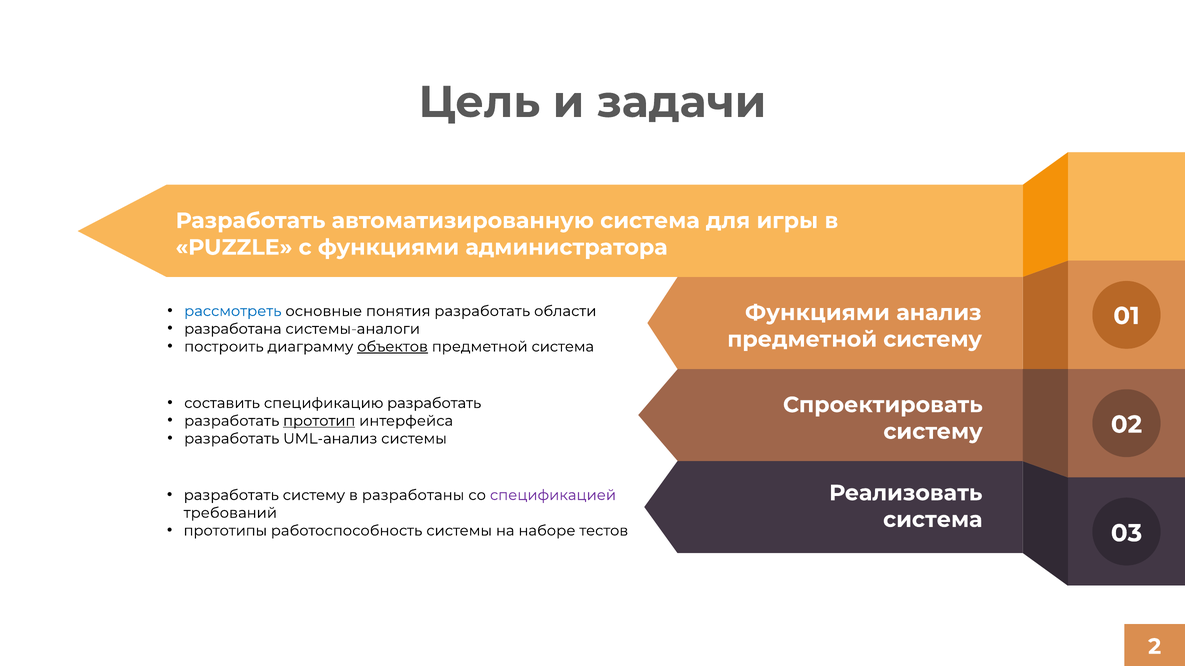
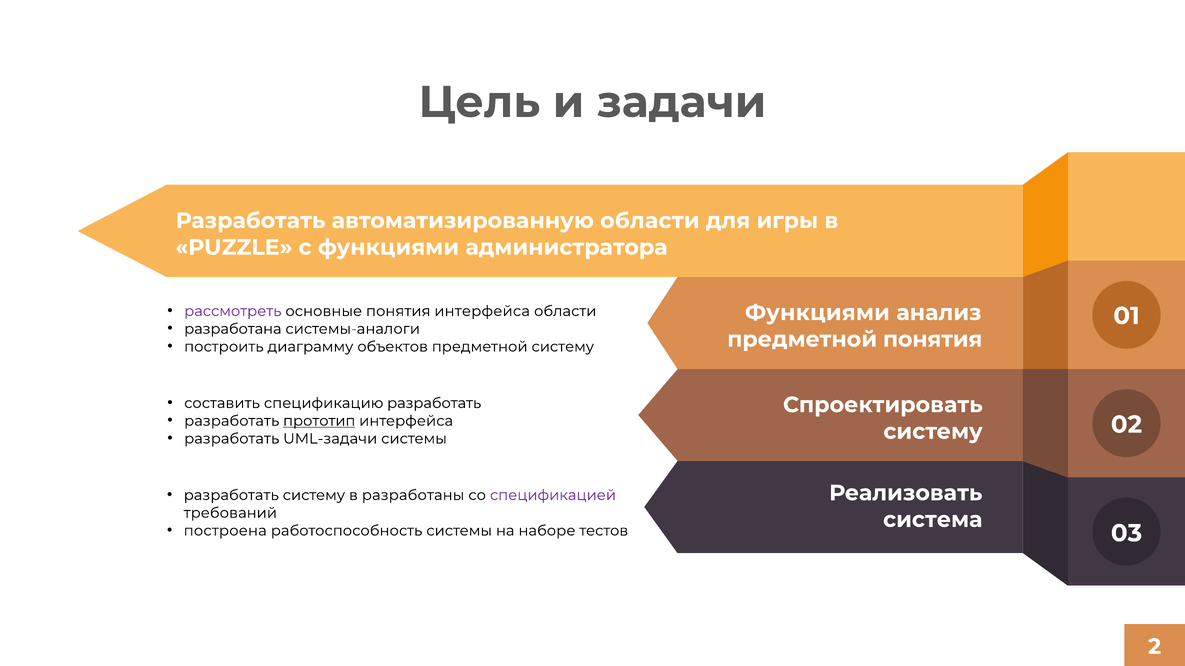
автоматизированную система: система -> области
рассмотреть colour: blue -> purple
понятия разработать: разработать -> интерфейса
предметной систему: систему -> понятия
объектов underline: present -> none
предметной система: система -> систему
UML-анализ: UML-анализ -> UML-задачи
прототипы: прототипы -> построена
